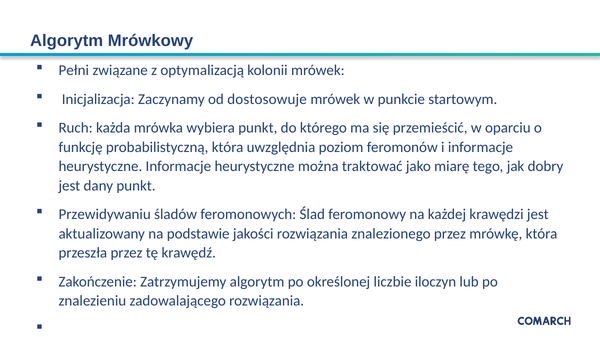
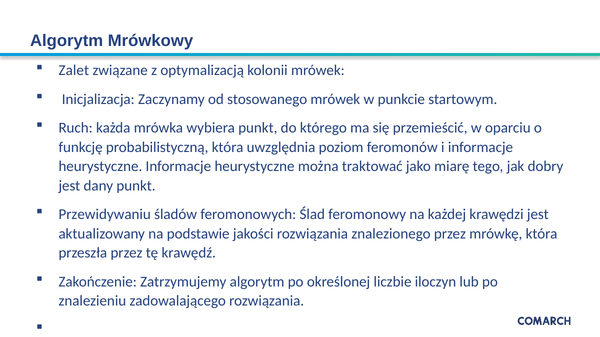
Pełni: Pełni -> Zalet
dostosowuje: dostosowuje -> stosowanego
